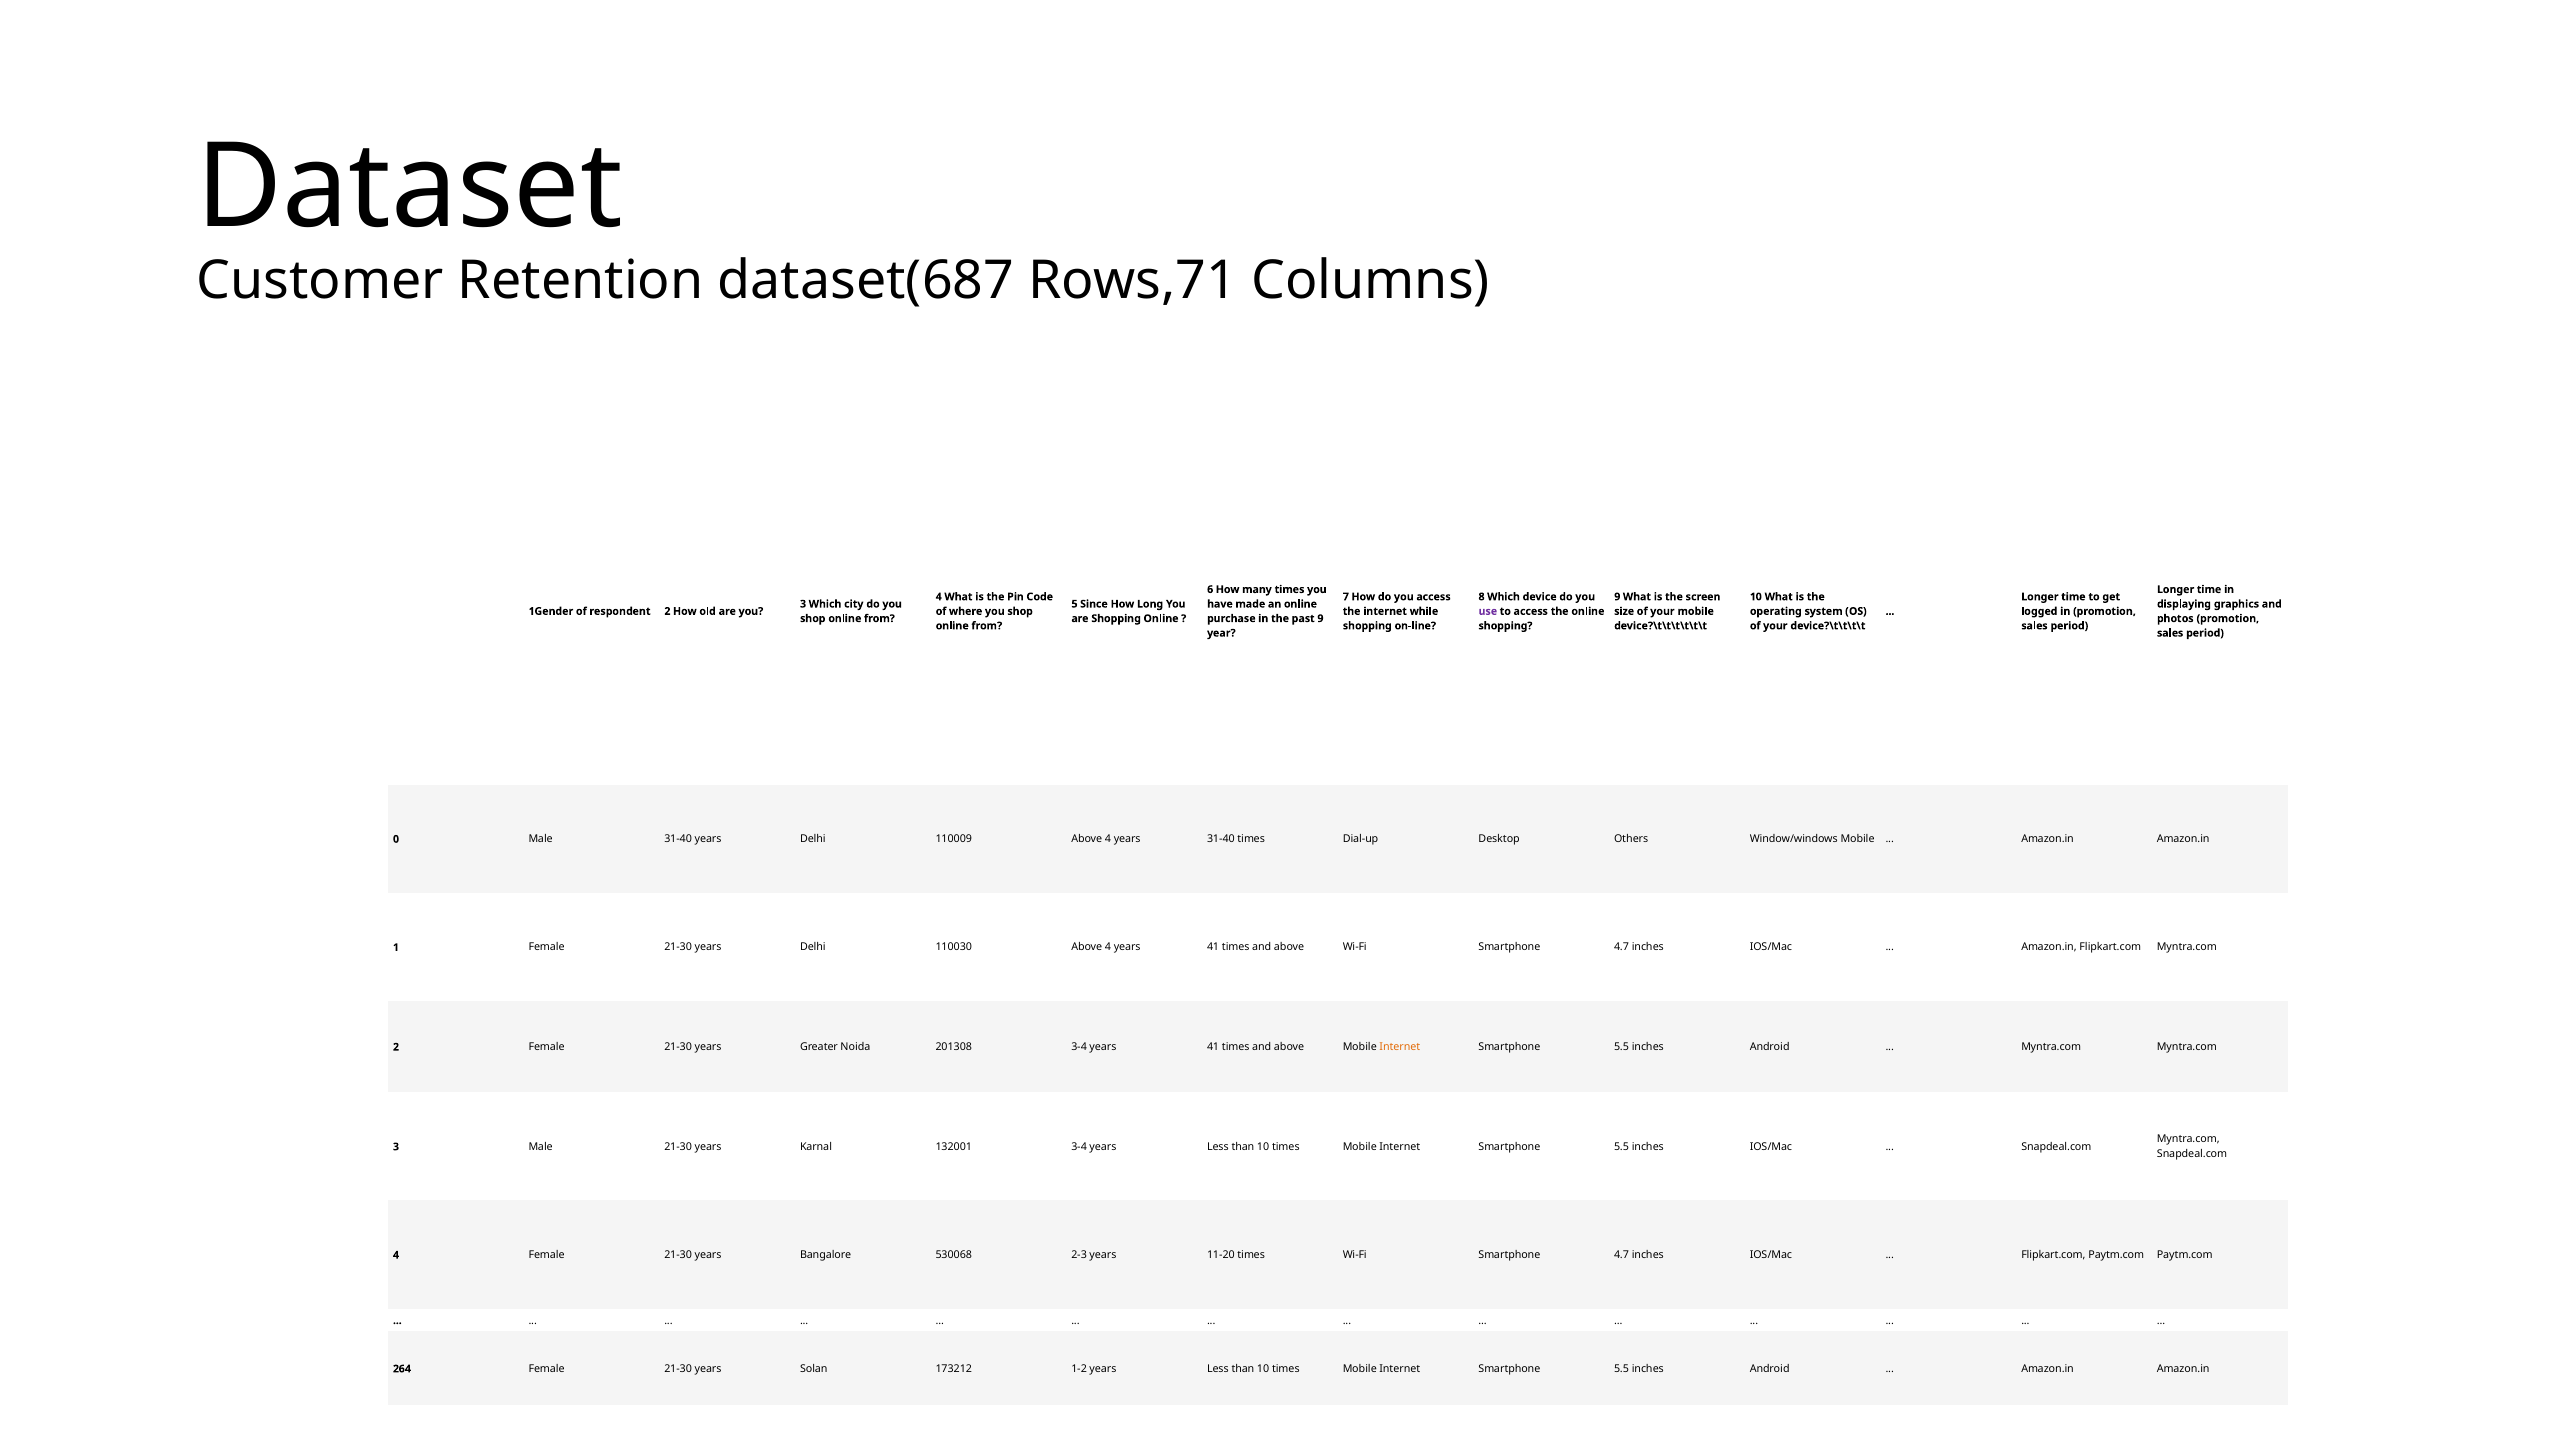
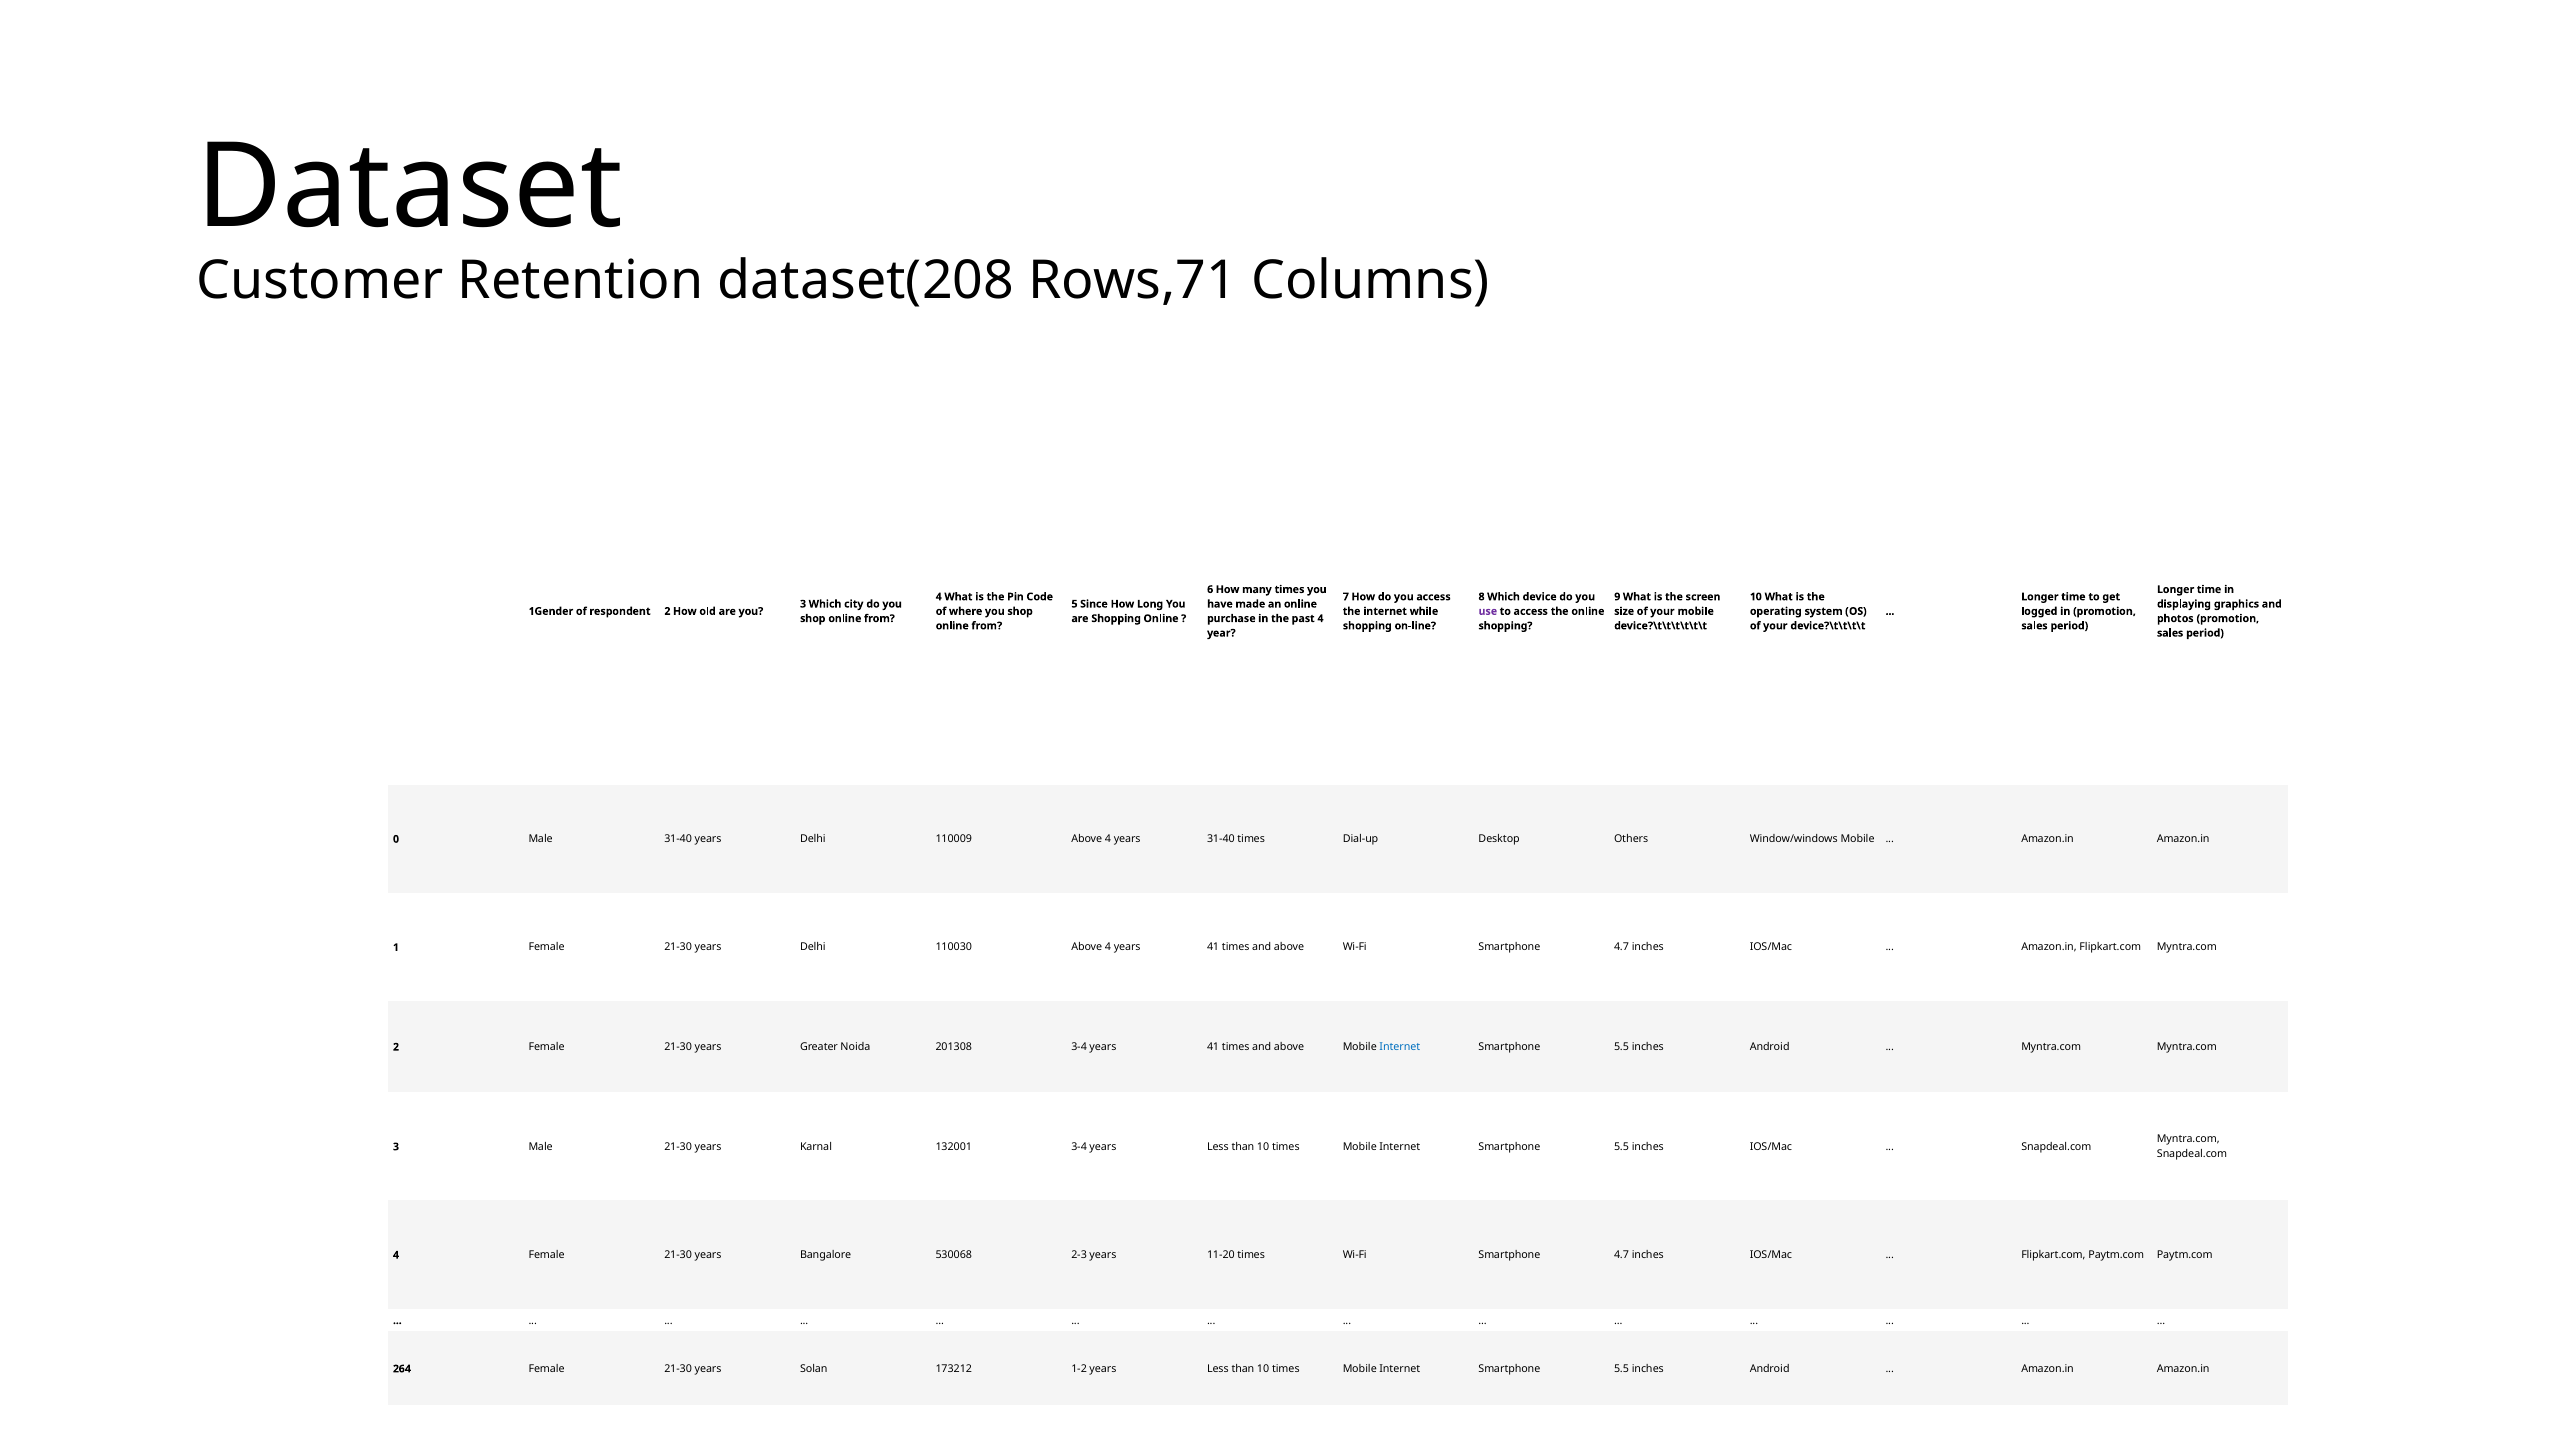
dataset(687: dataset(687 -> dataset(208
past 9: 9 -> 4
Internet at (1400, 1047) colour: orange -> blue
